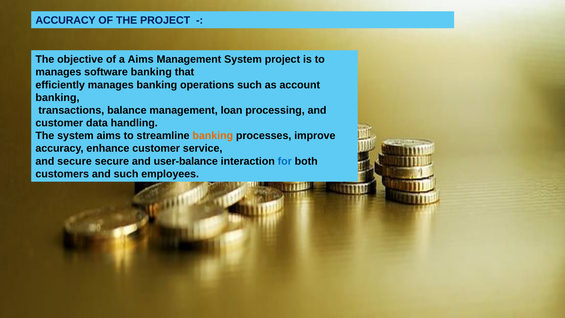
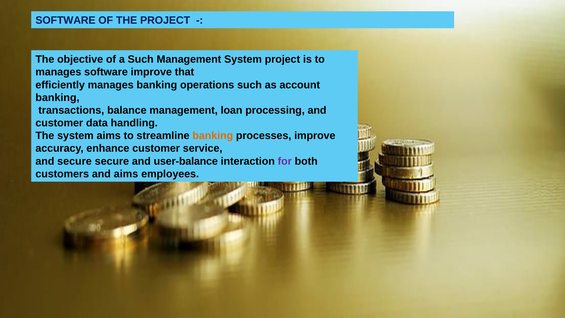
ACCURACY at (66, 20): ACCURACY -> SOFTWARE
a Aims: Aims -> Such
software banking: banking -> improve
for colour: blue -> purple
and such: such -> aims
